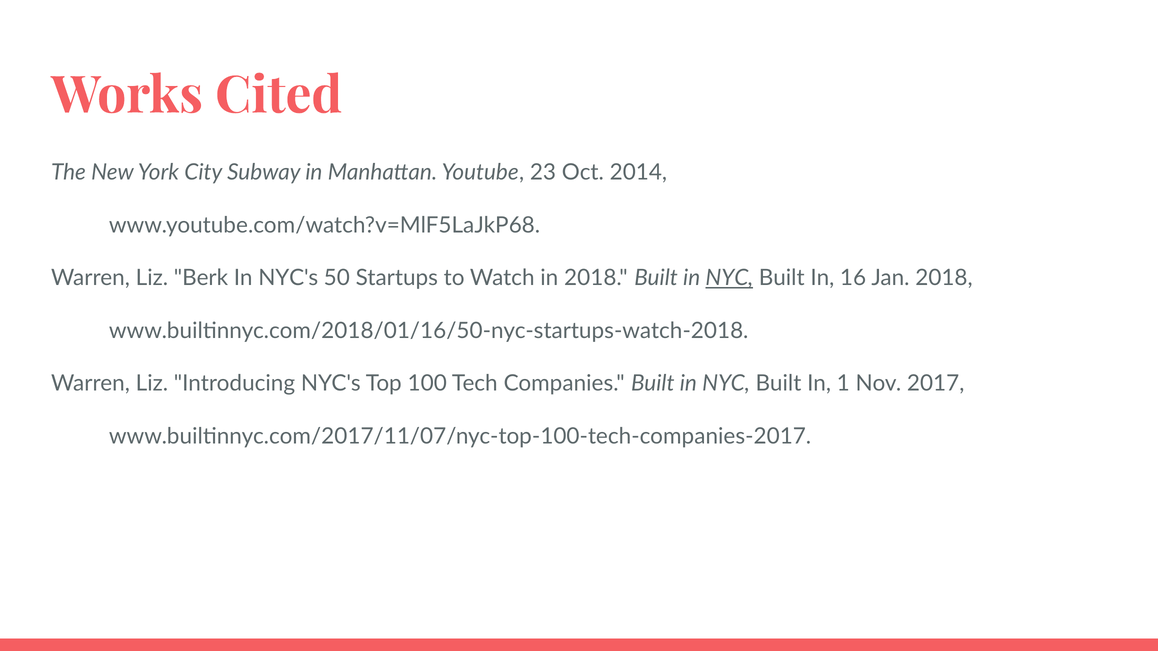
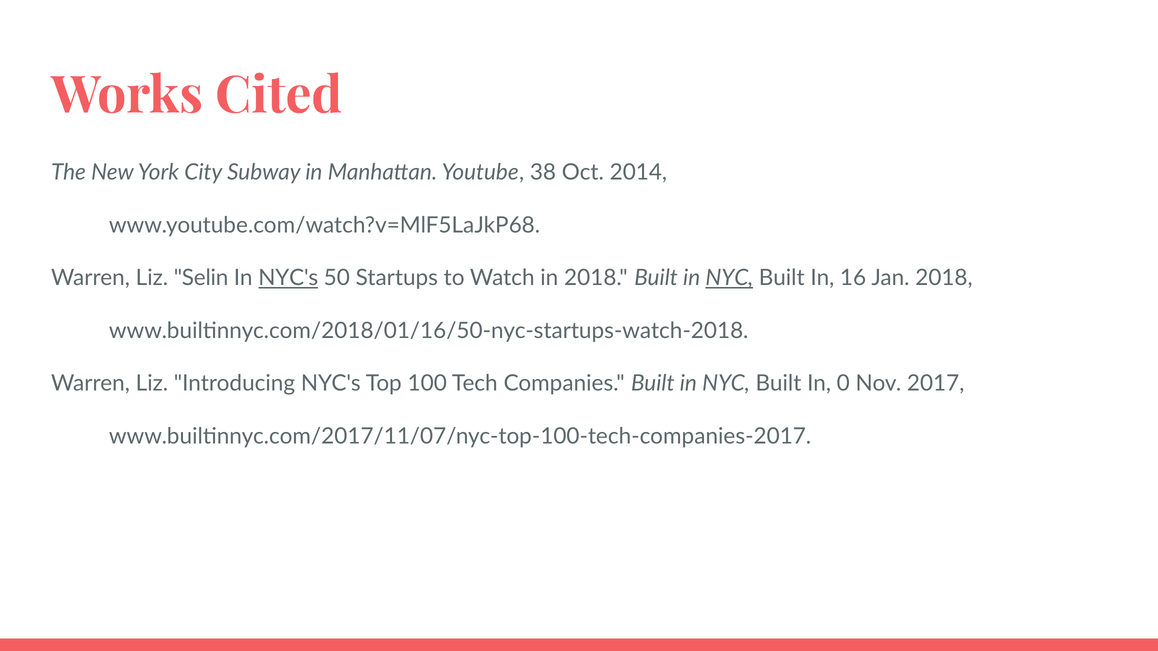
23: 23 -> 38
Berk: Berk -> Selin
NYC's at (288, 278) underline: none -> present
1: 1 -> 0
